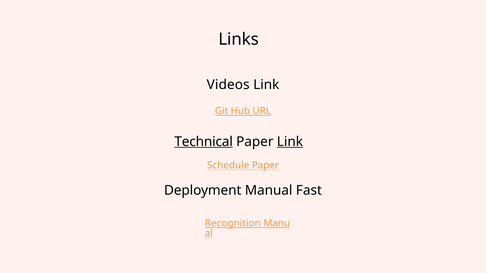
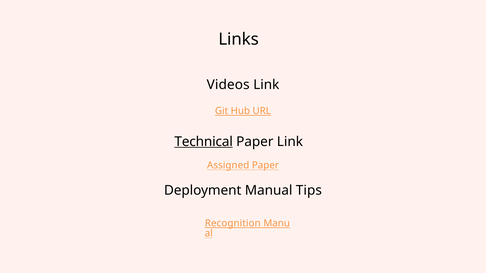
Link at (290, 142) underline: present -> none
Schedule: Schedule -> Assigned
Fast: Fast -> Tips
